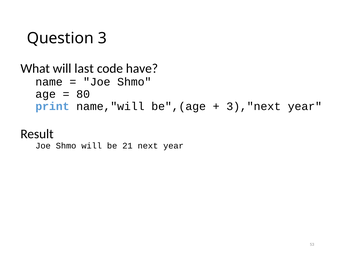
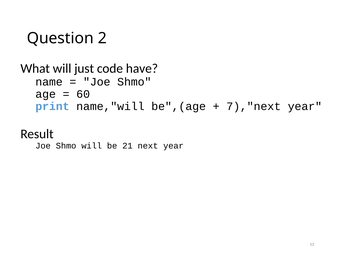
3: 3 -> 2
last: last -> just
80: 80 -> 60
3),"next: 3),"next -> 7),"next
